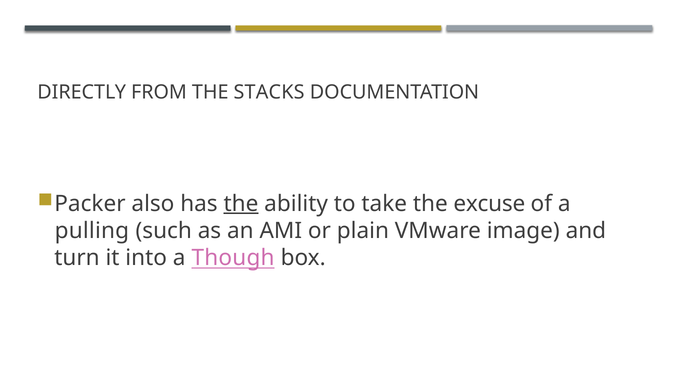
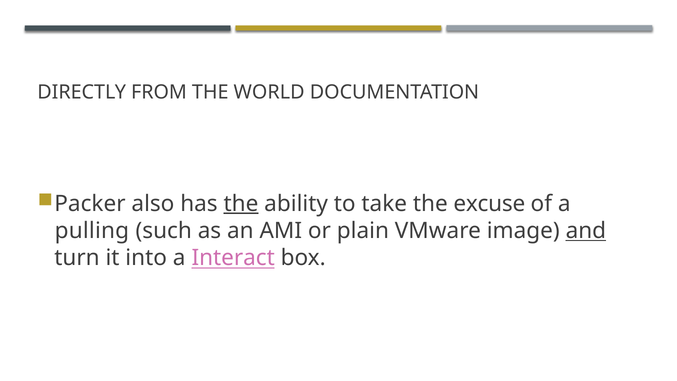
STACKS: STACKS -> WORLD
and underline: none -> present
Though: Though -> Interact
